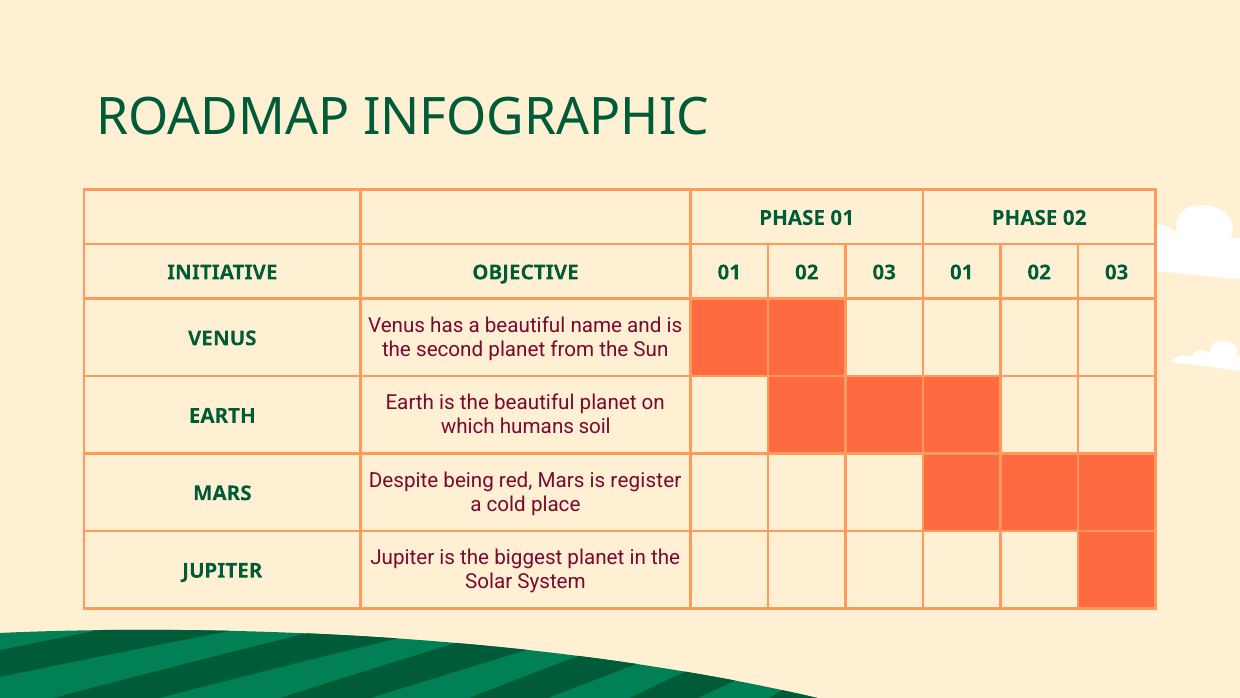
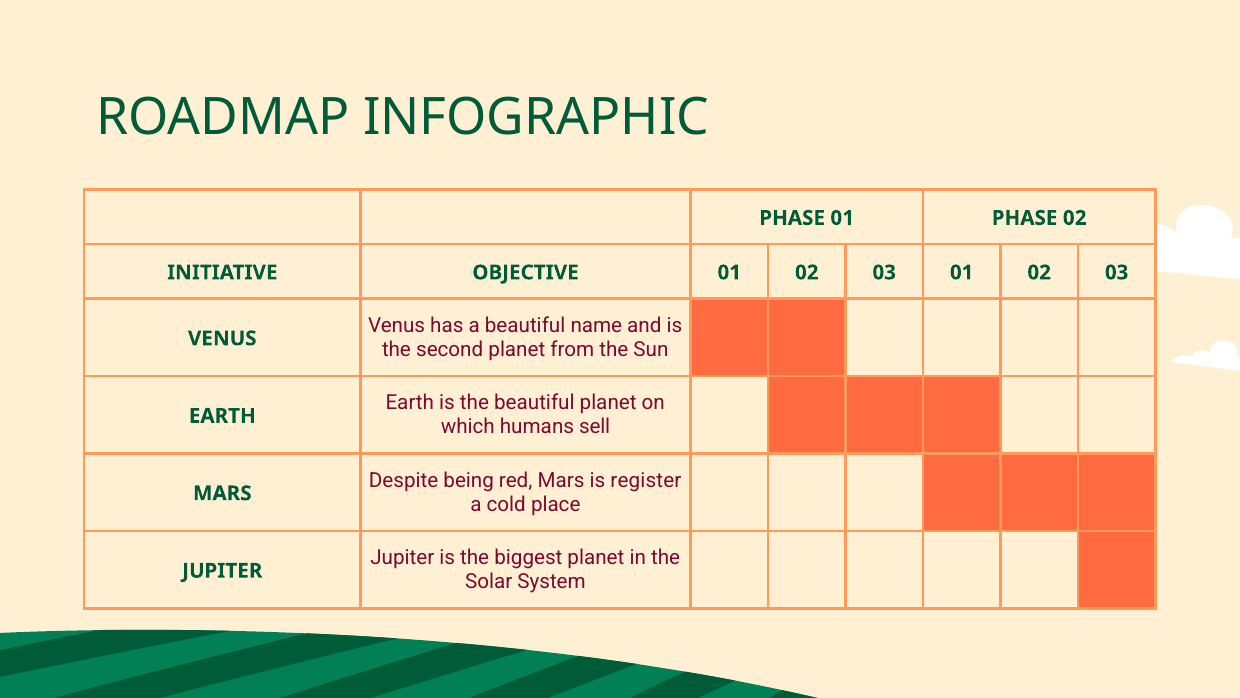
soil: soil -> sell
